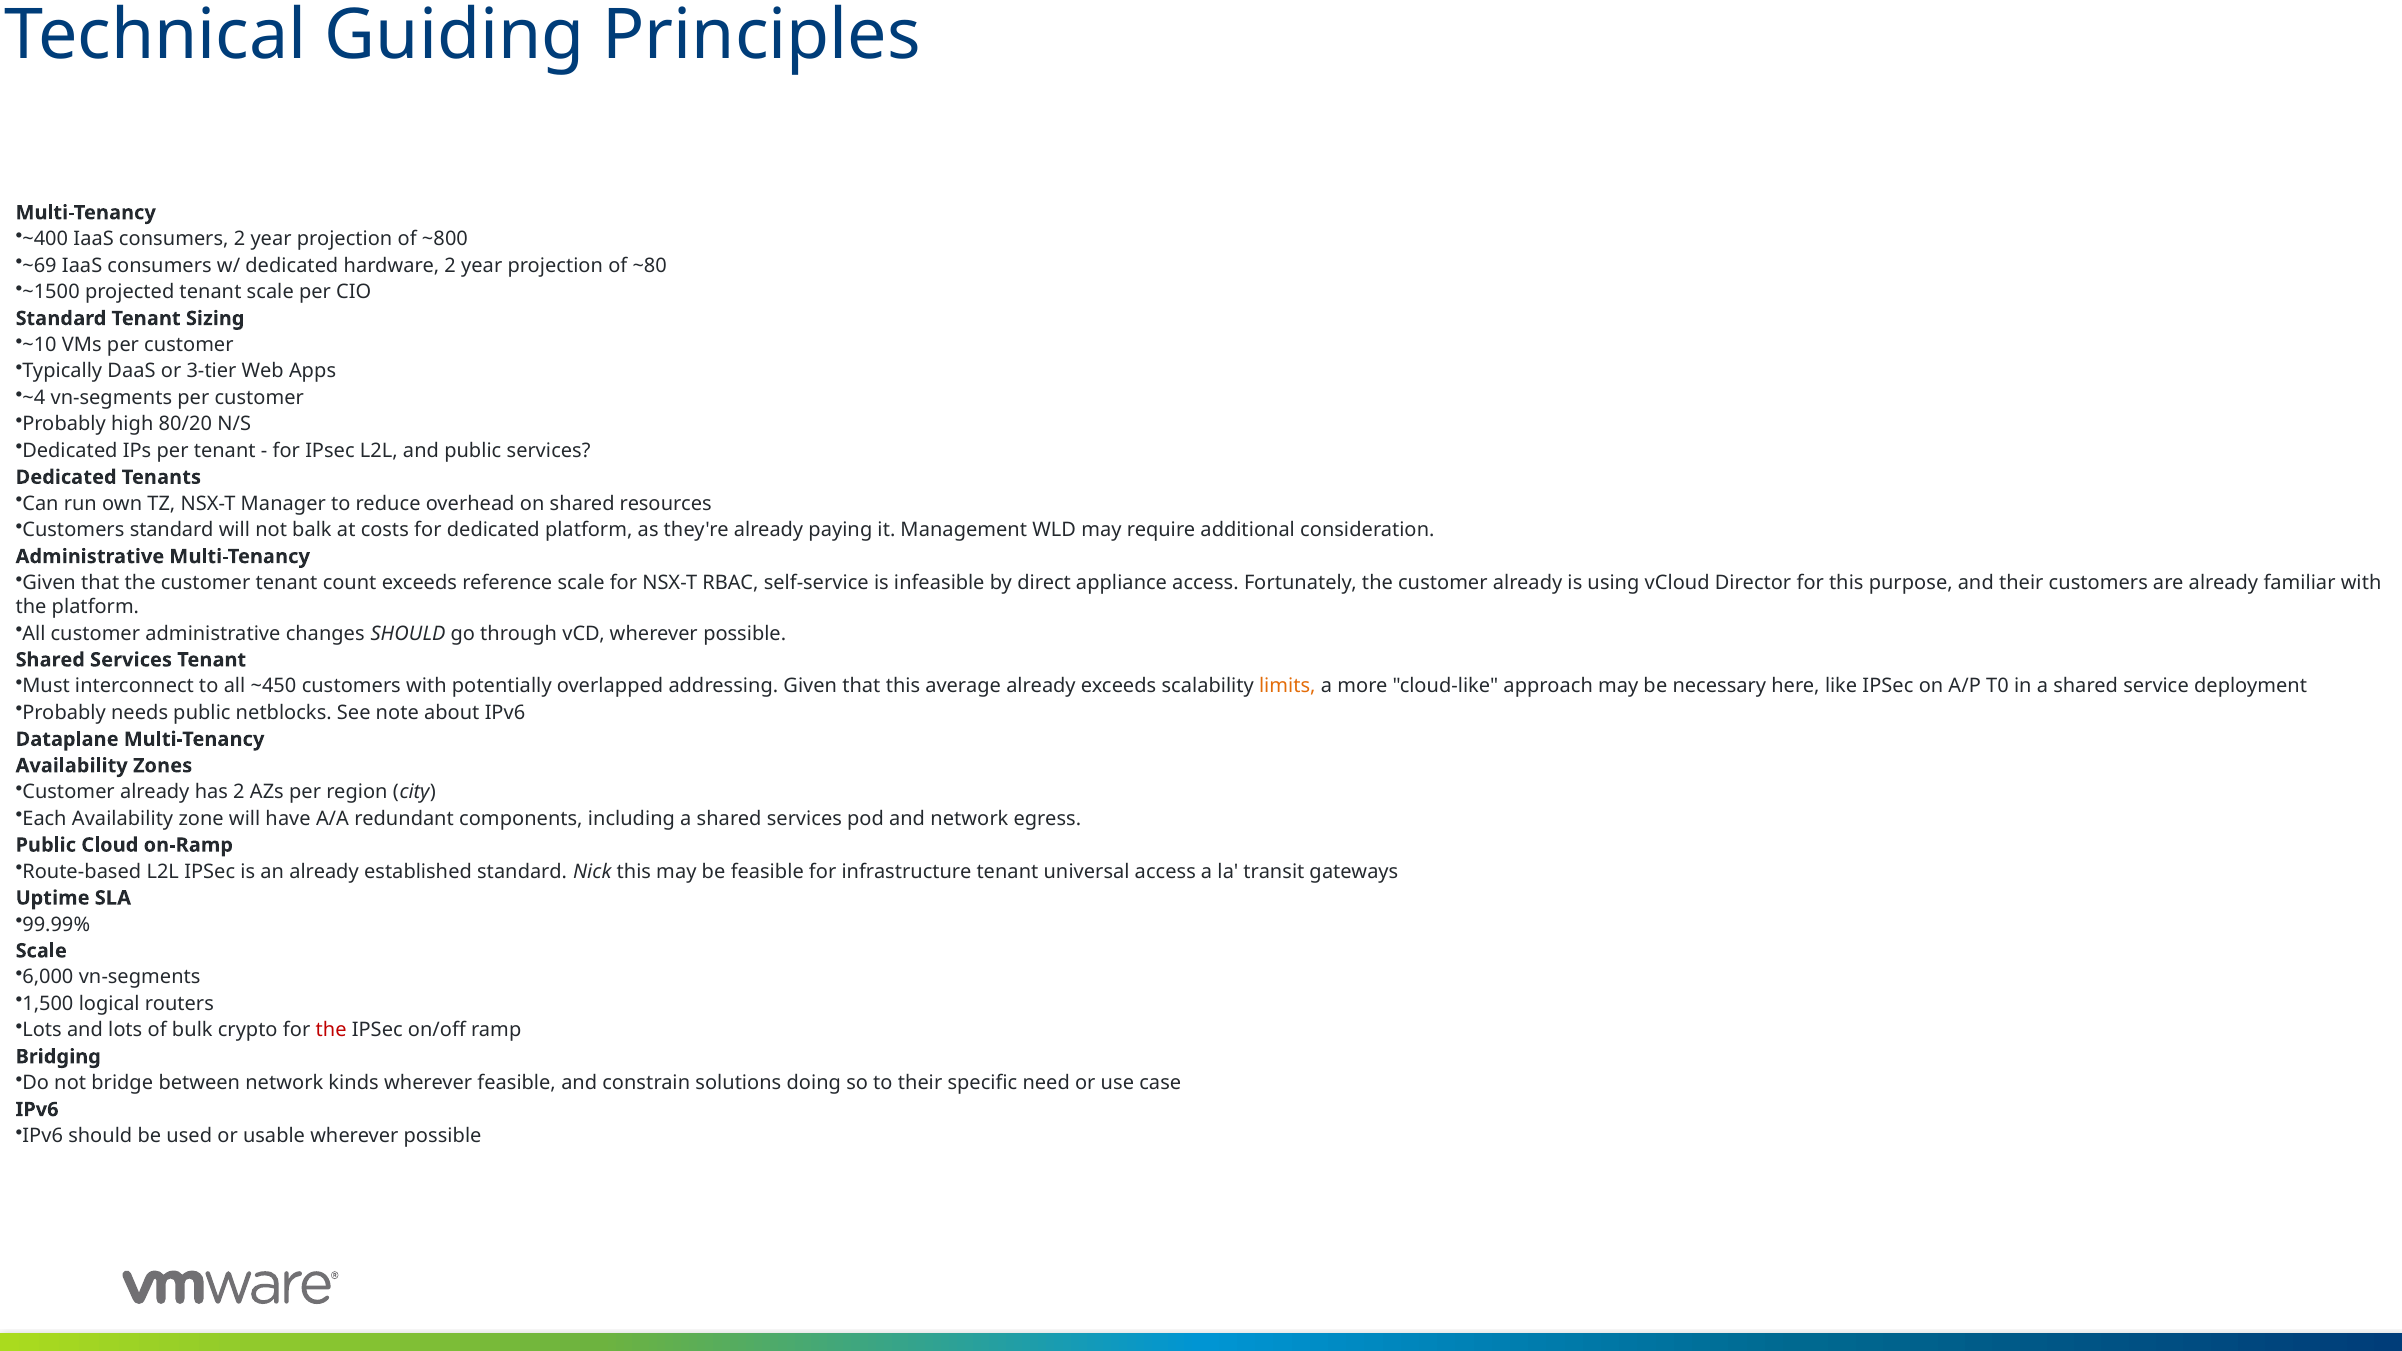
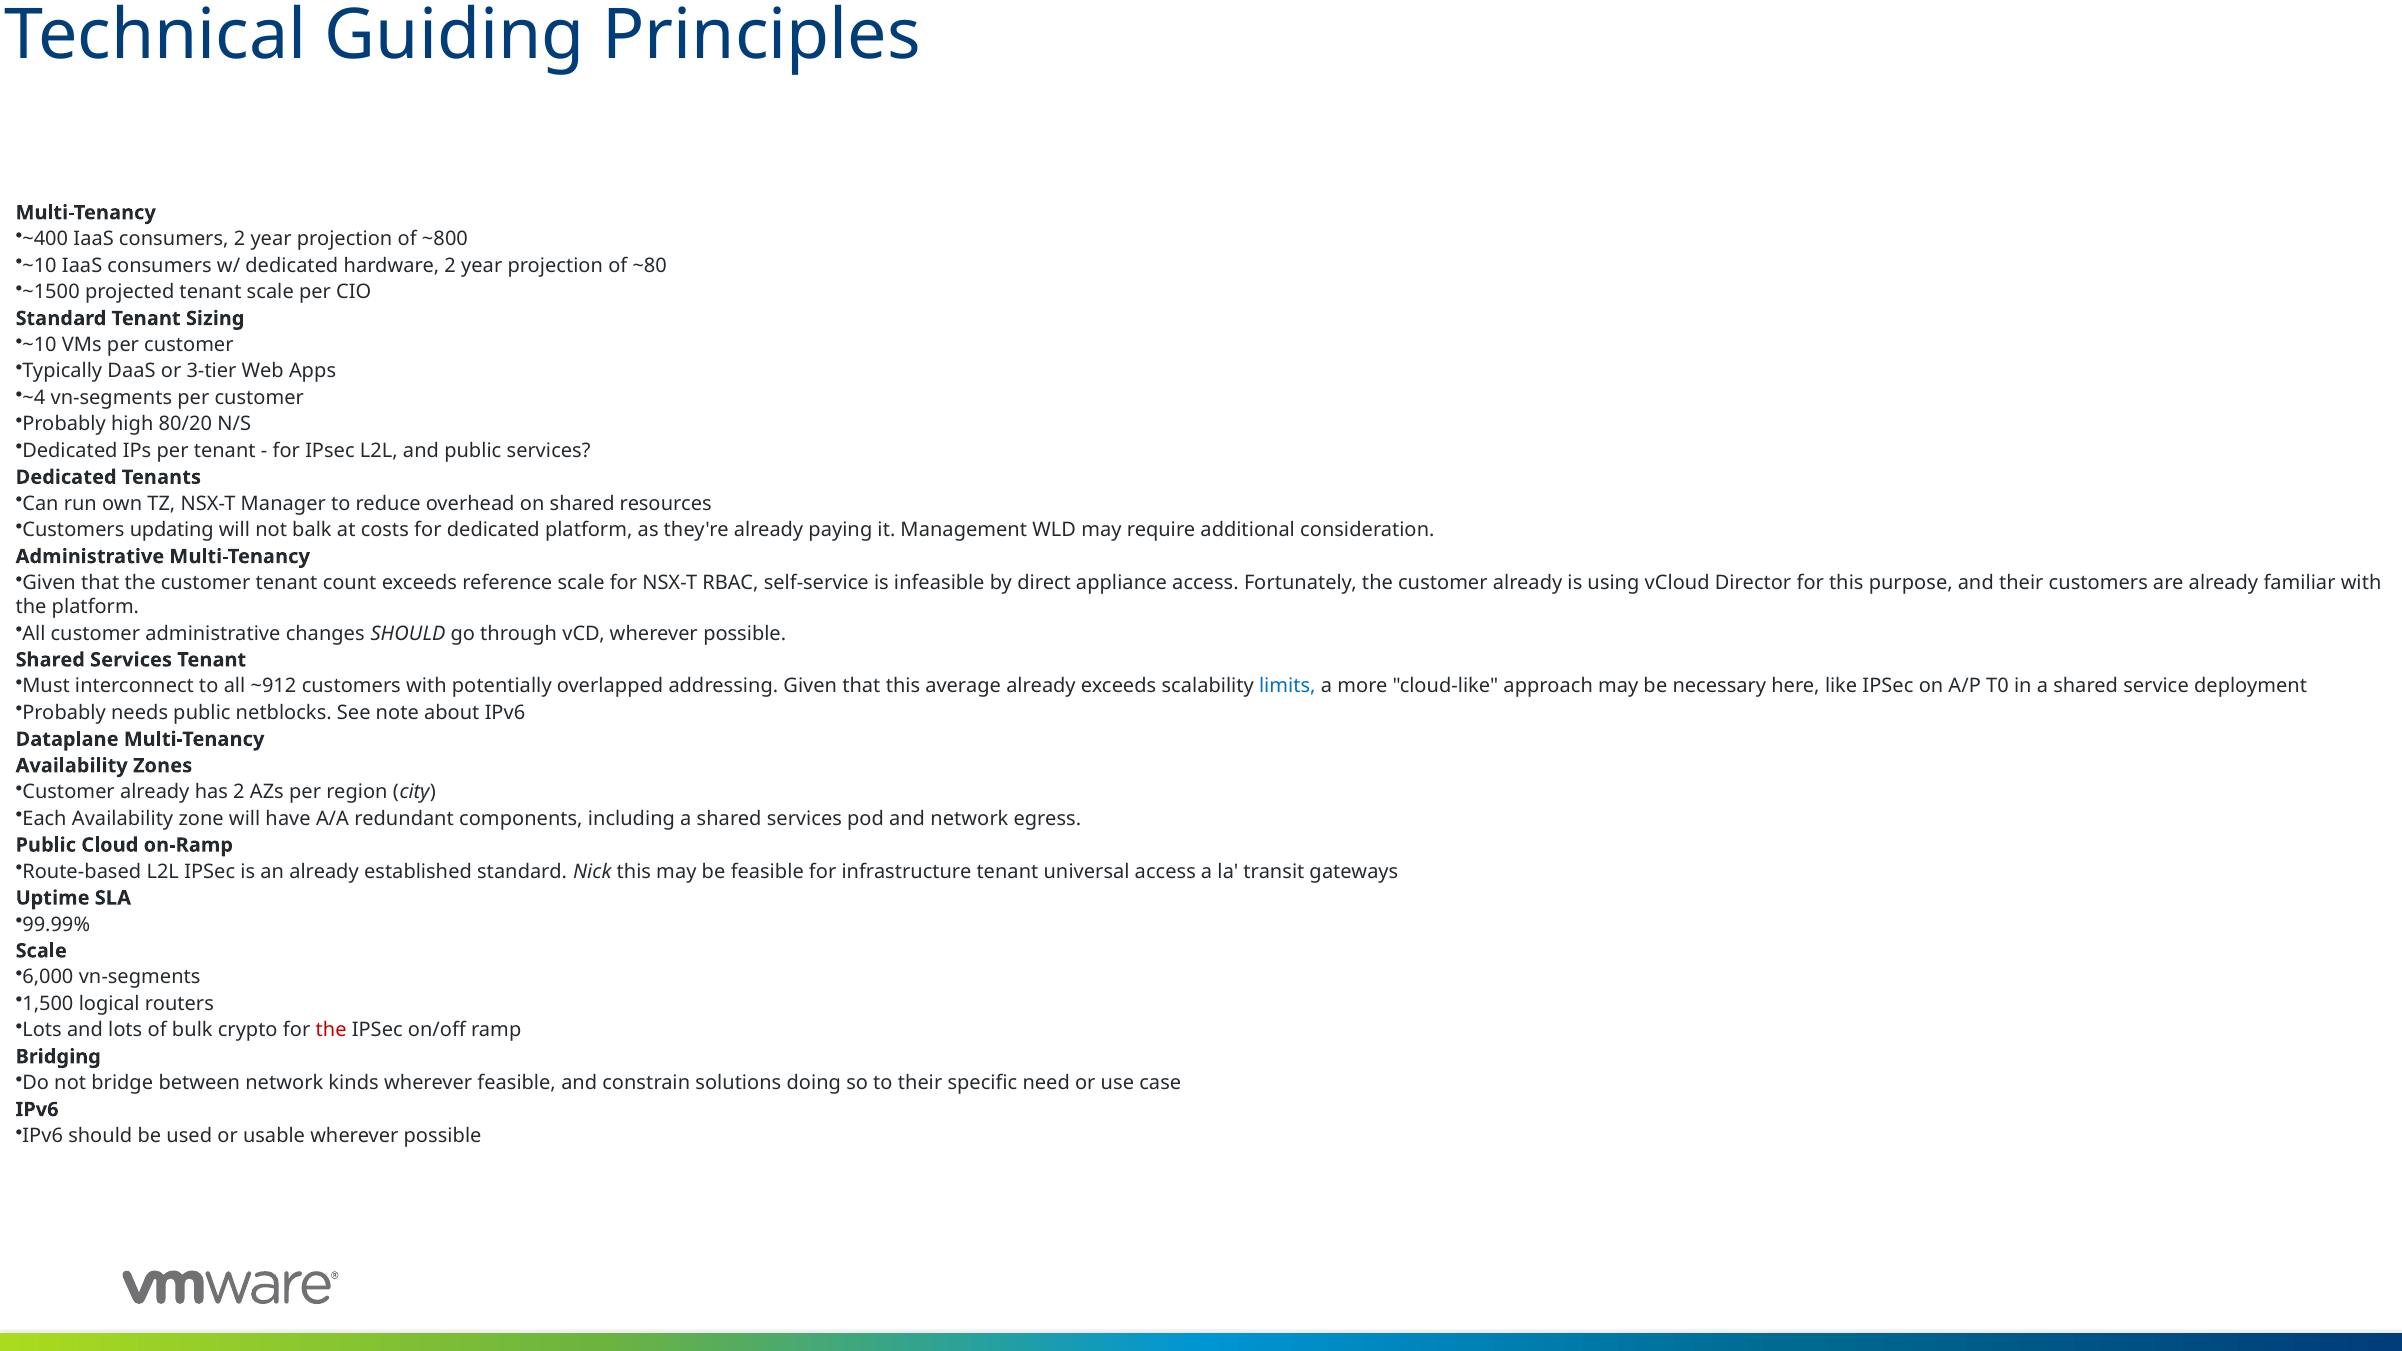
~69 at (40, 266): ~69 -> ~10
Customers standard: standard -> updating
~450: ~450 -> ~912
limits colour: orange -> blue
